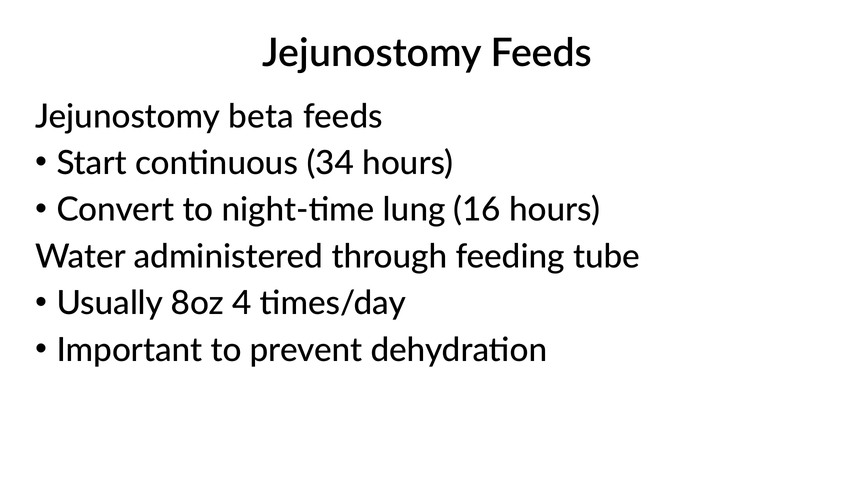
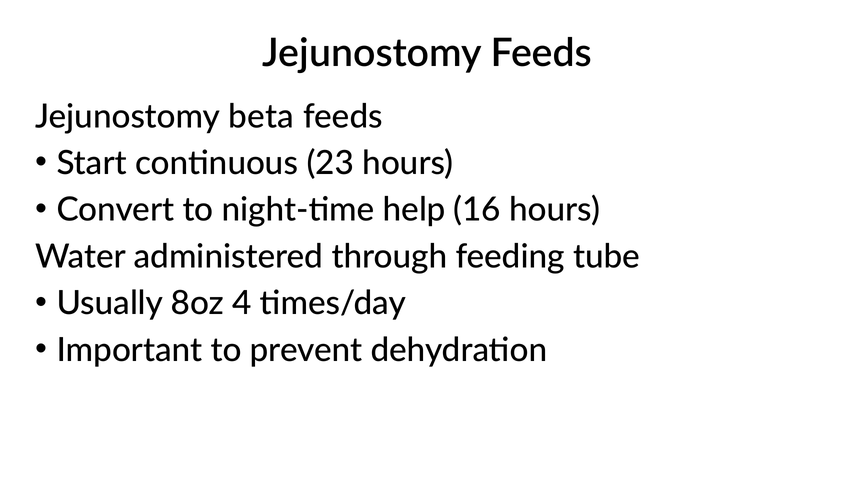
34: 34 -> 23
lung: lung -> help
